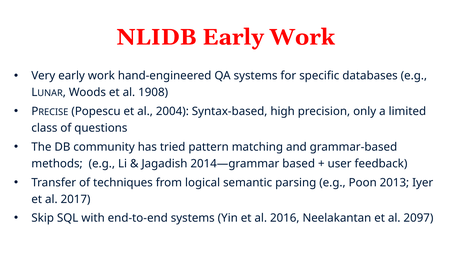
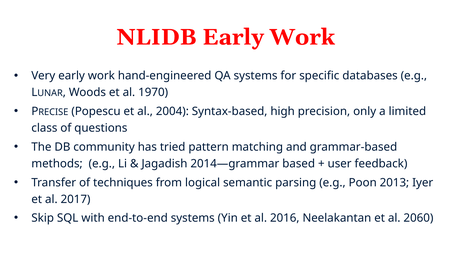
1908: 1908 -> 1970
2097: 2097 -> 2060
